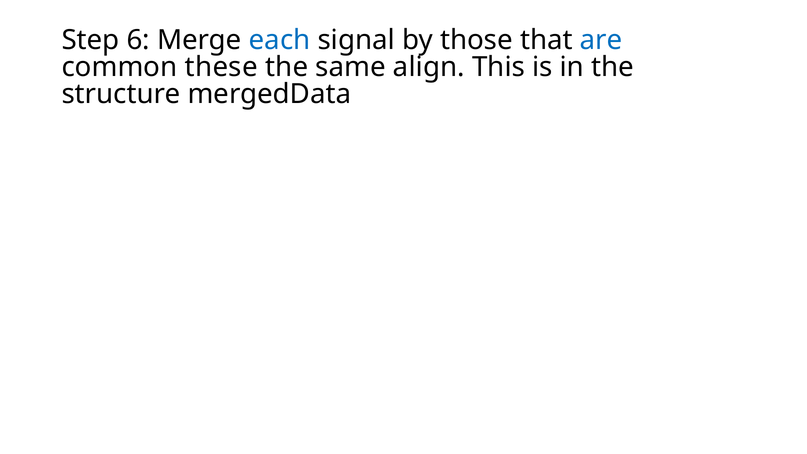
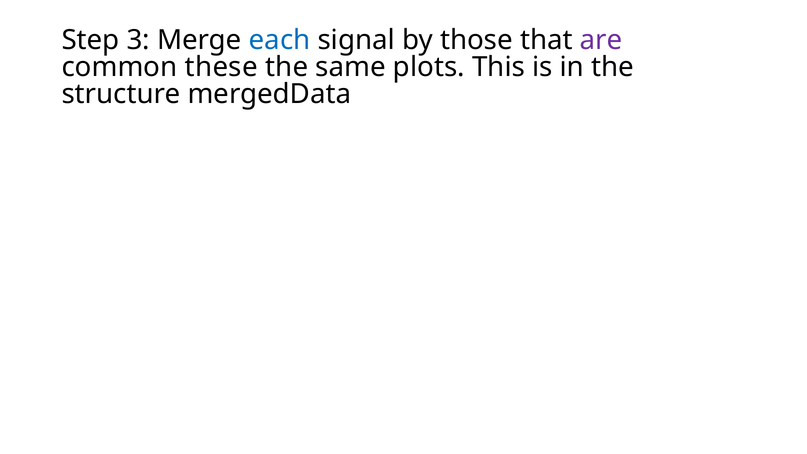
6: 6 -> 3
are colour: blue -> purple
align: align -> plots
